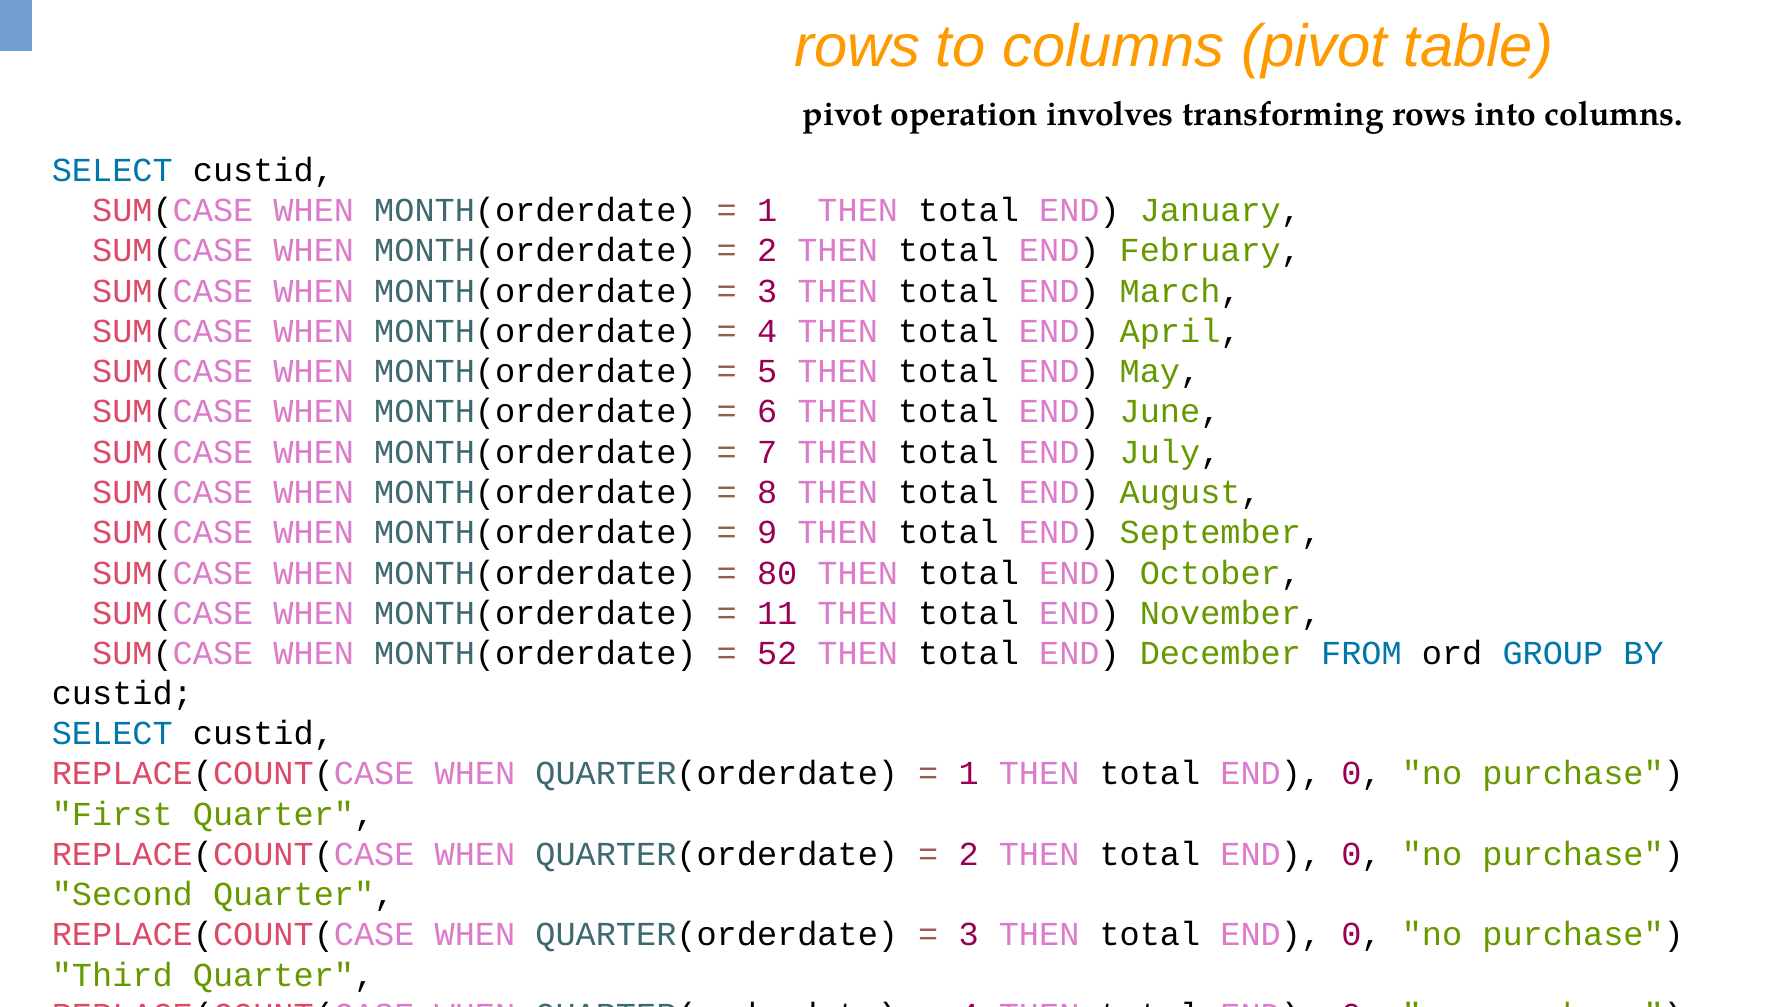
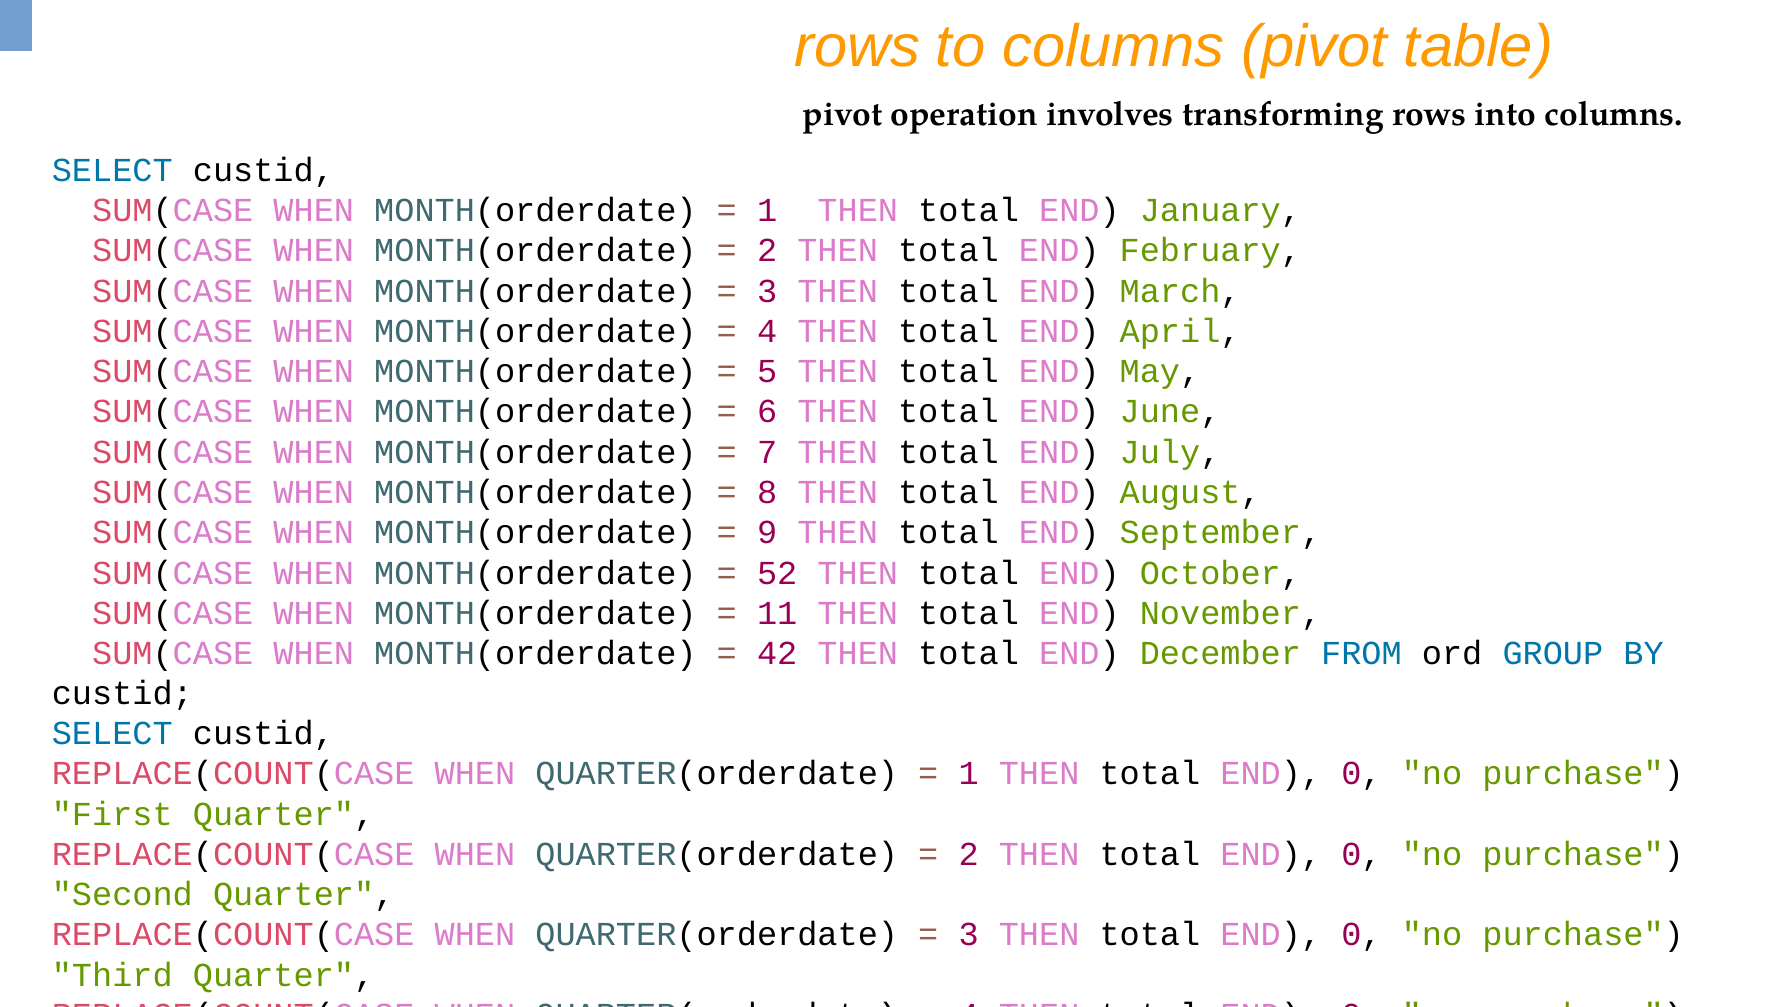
80: 80 -> 52
52: 52 -> 42
